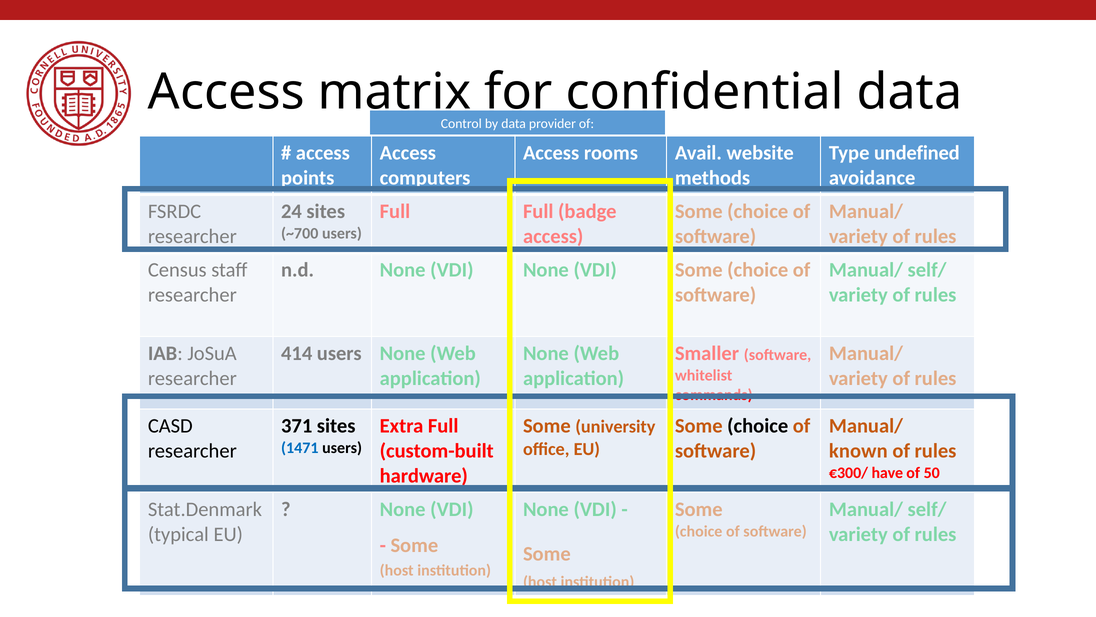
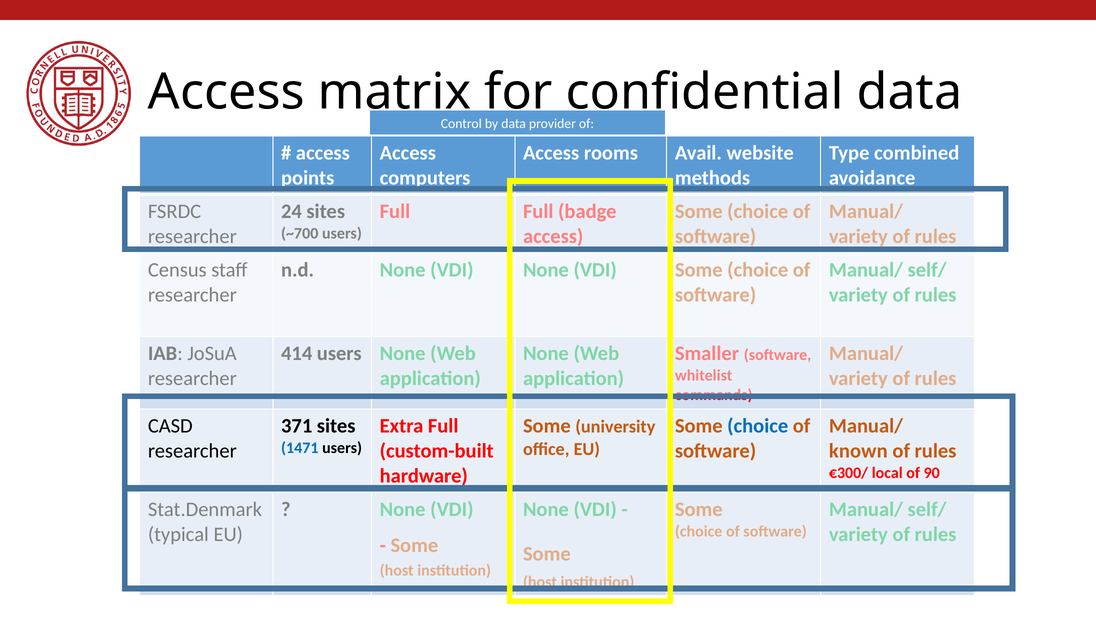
undefined: undefined -> combined
choice at (758, 425) colour: black -> blue
have: have -> local
50: 50 -> 90
